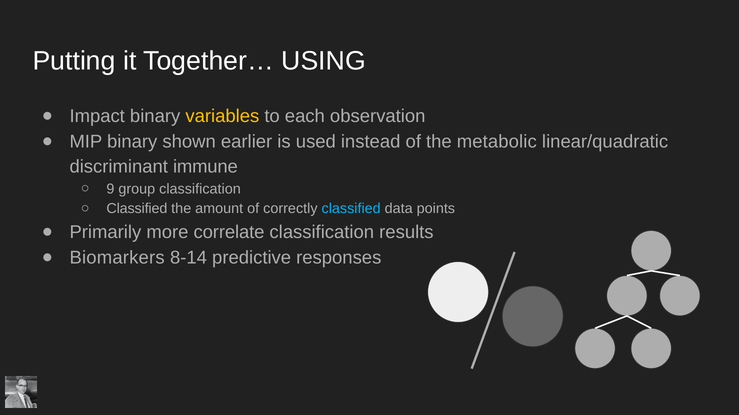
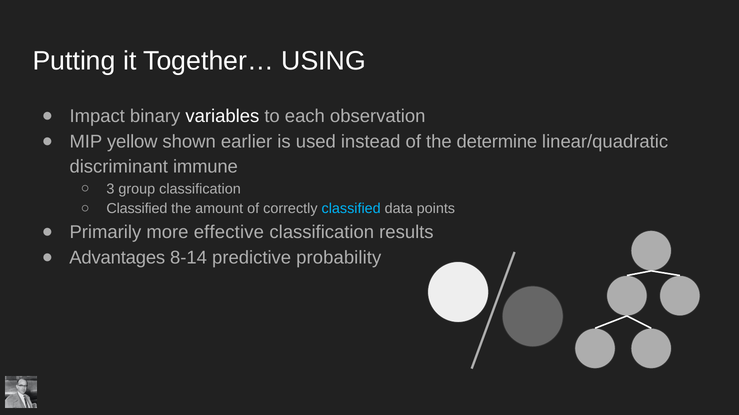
variables colour: yellow -> white
MIP binary: binary -> yellow
metabolic: metabolic -> determine
9: 9 -> 3
correlate: correlate -> effective
Biomarkers: Biomarkers -> Advantages
responses: responses -> probability
